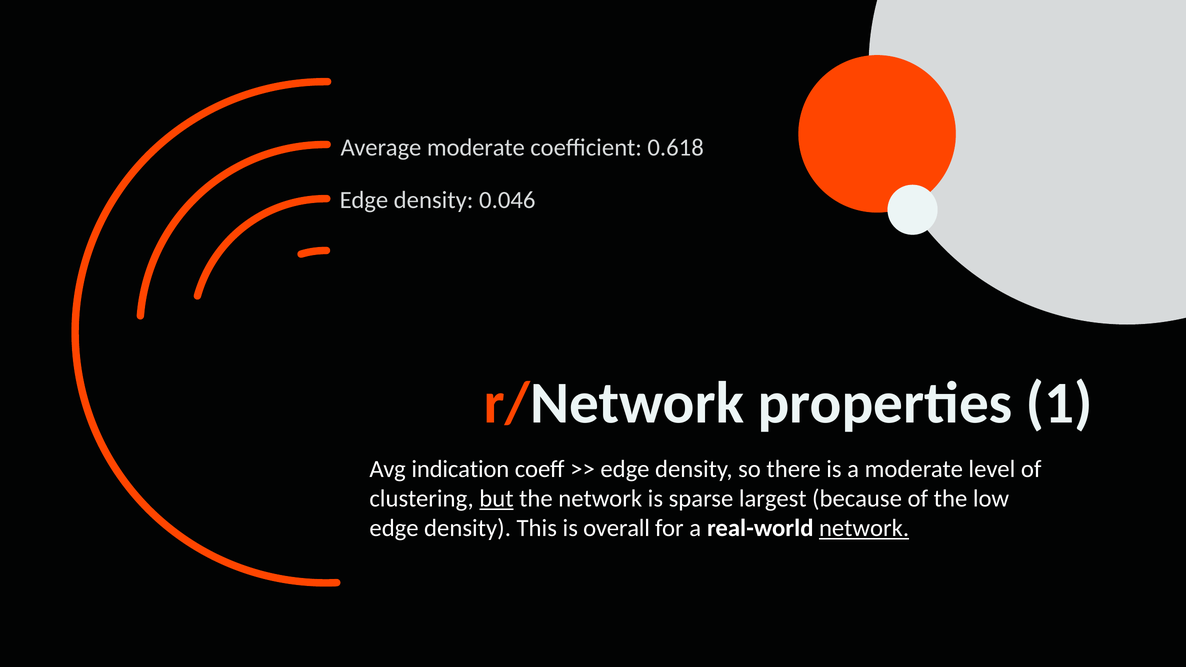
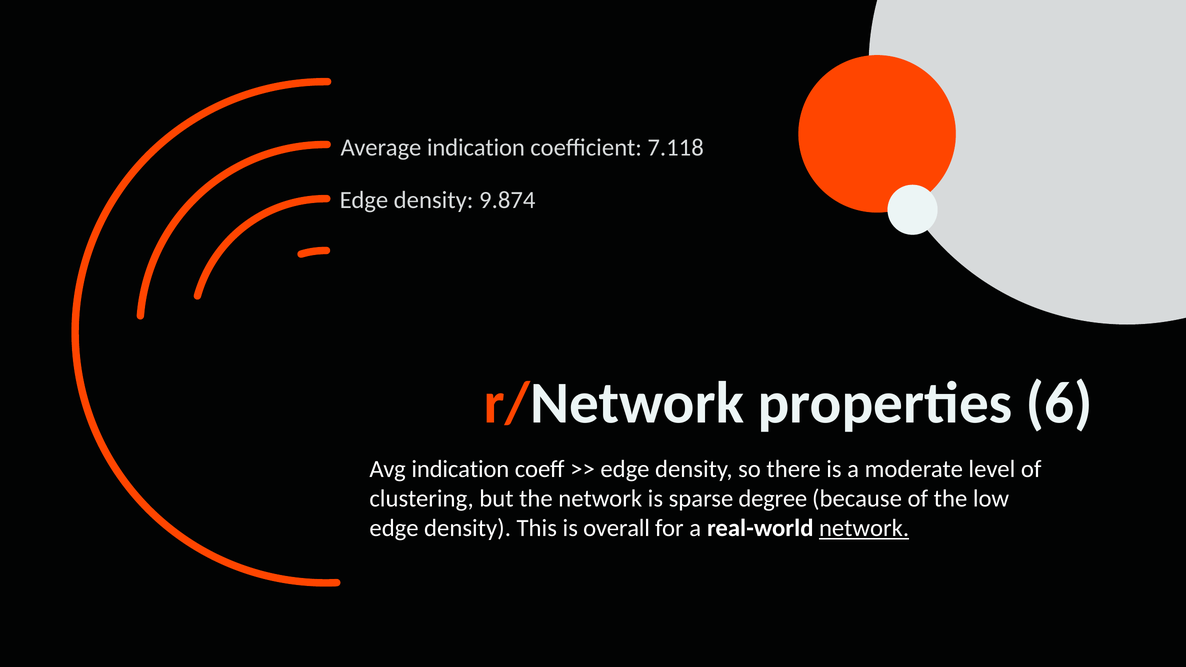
Average moderate: moderate -> indication
0.618: 0.618 -> 7.118
0.046: 0.046 -> 9.874
1: 1 -> 6
but underline: present -> none
largest: largest -> degree
